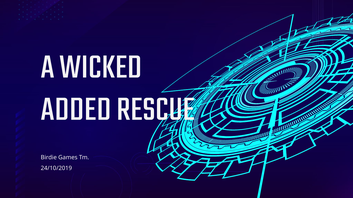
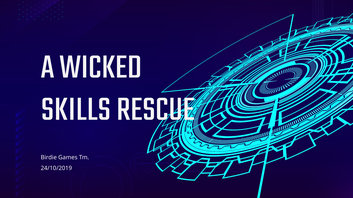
ADDED: ADDED -> SKILLS
